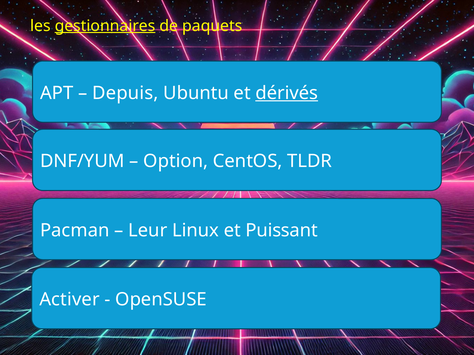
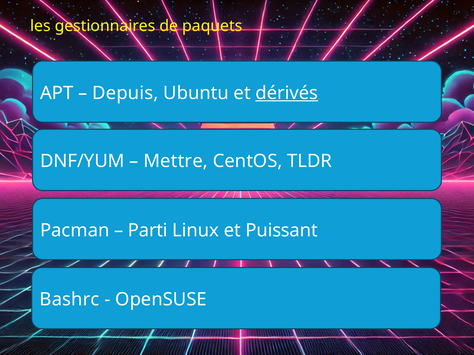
gestionnaires underline: present -> none
Option: Option -> Mettre
Leur: Leur -> Parti
Activer: Activer -> Bashrc
